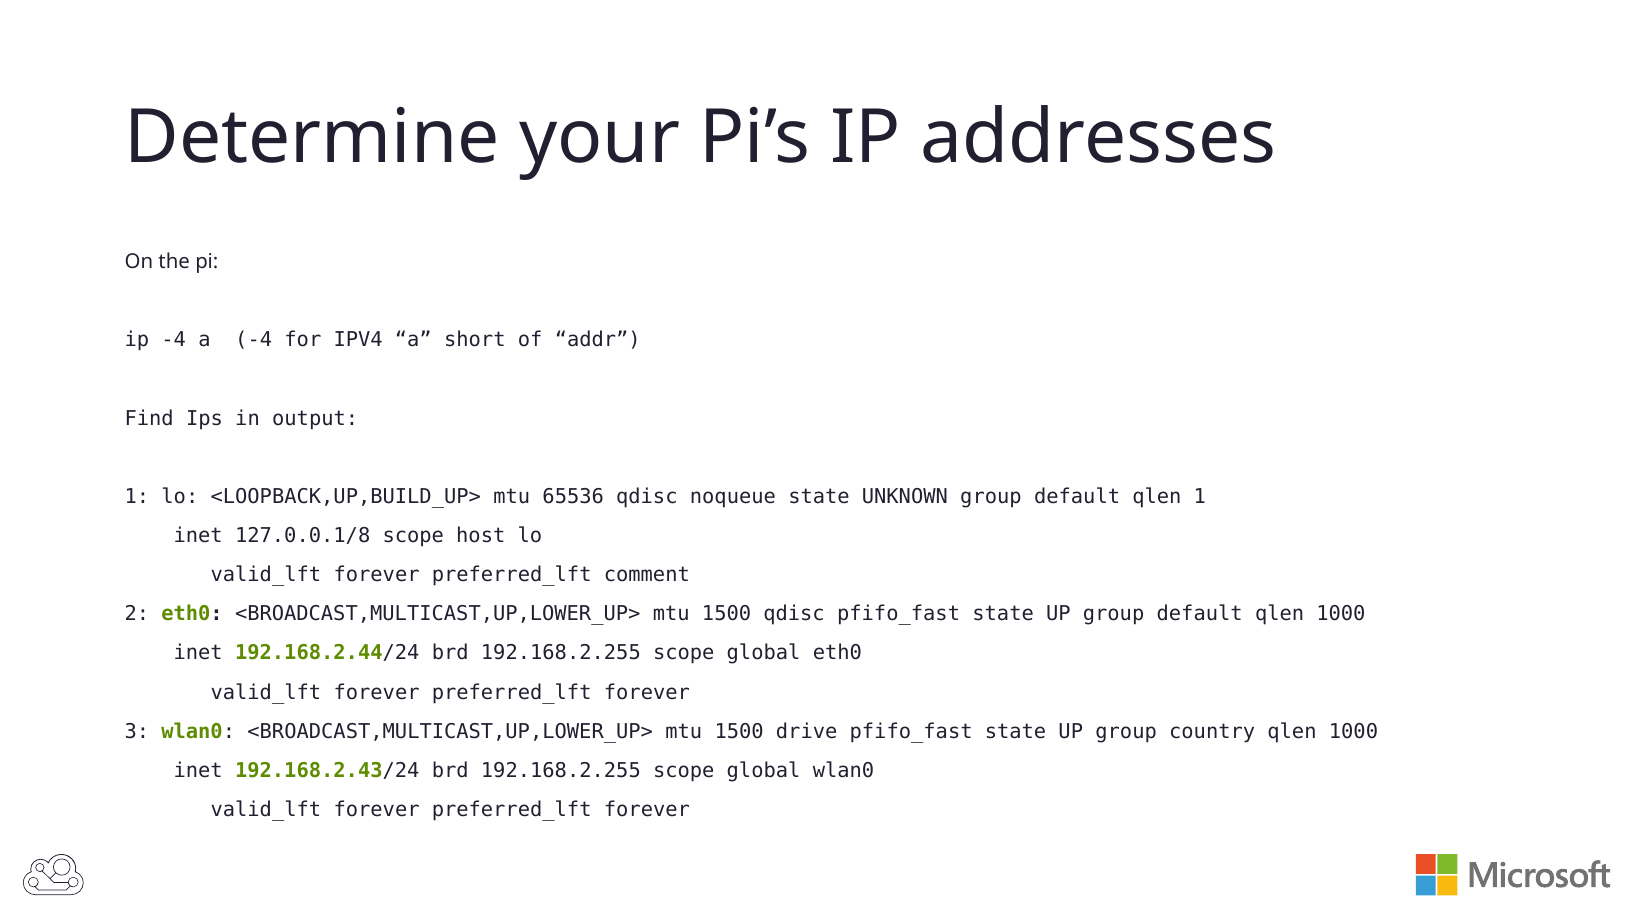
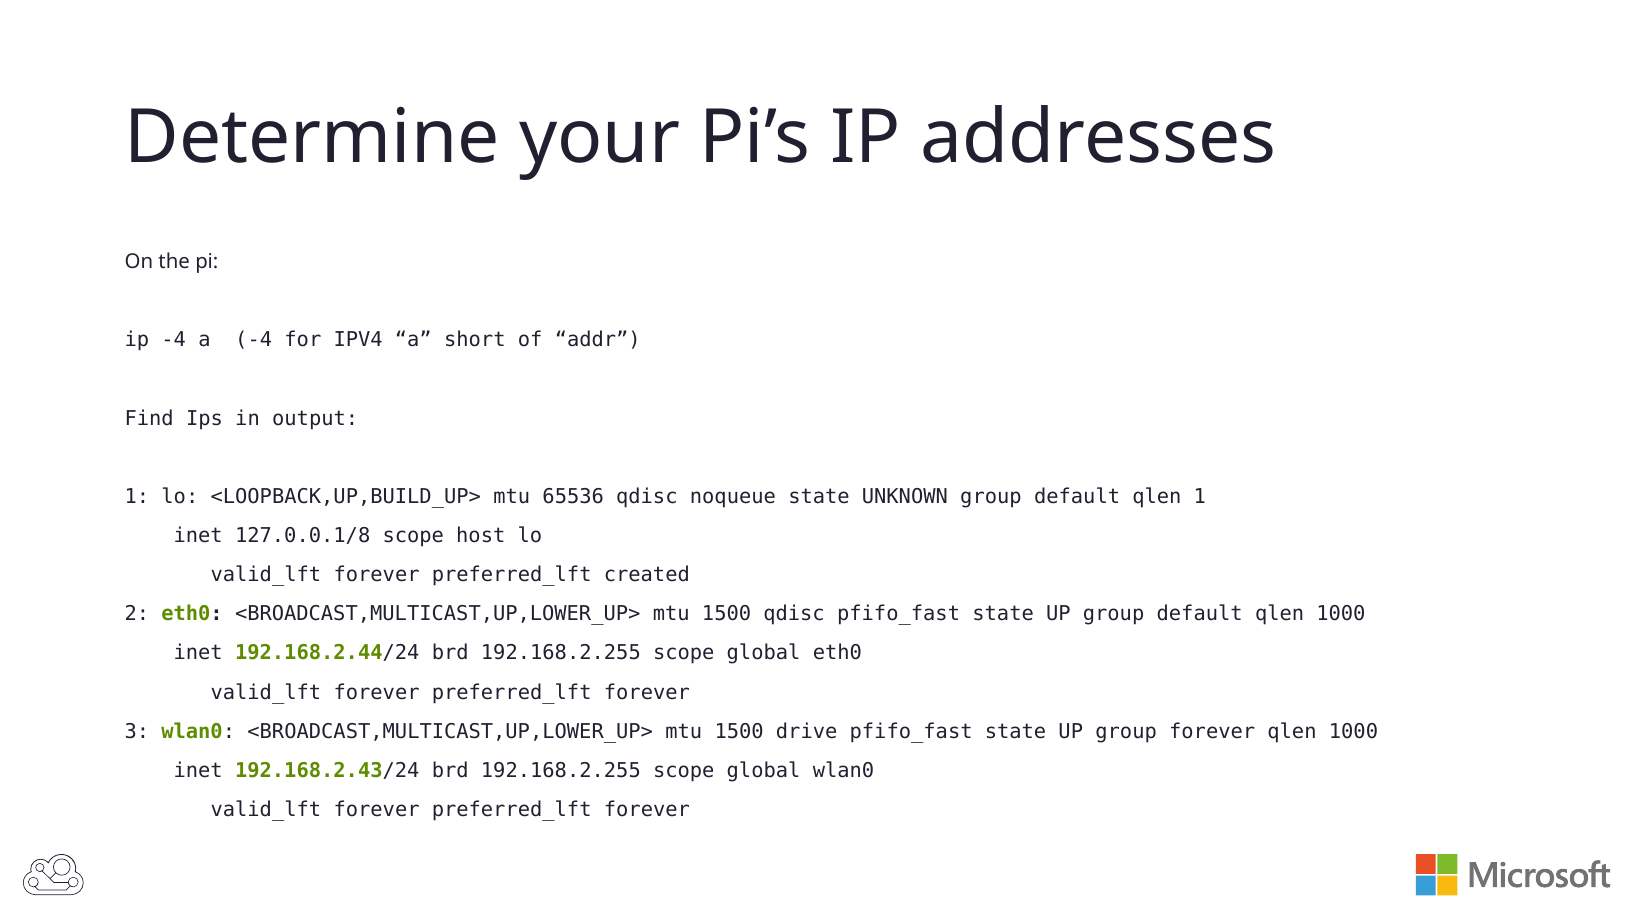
comment: comment -> created
group country: country -> forever
